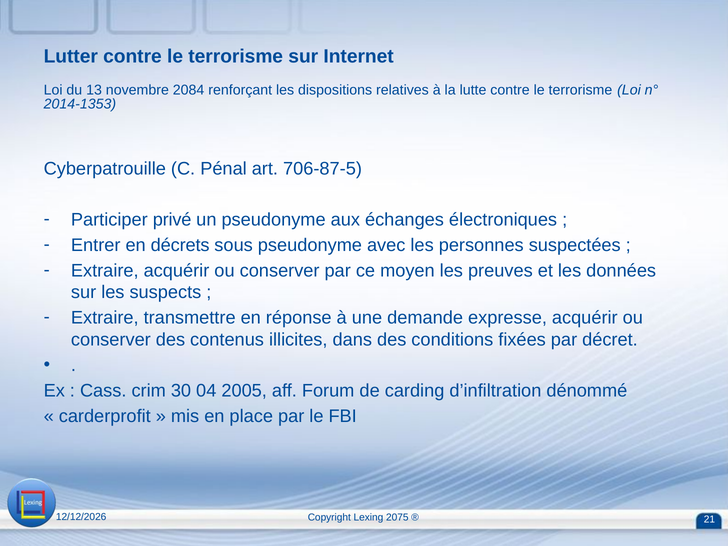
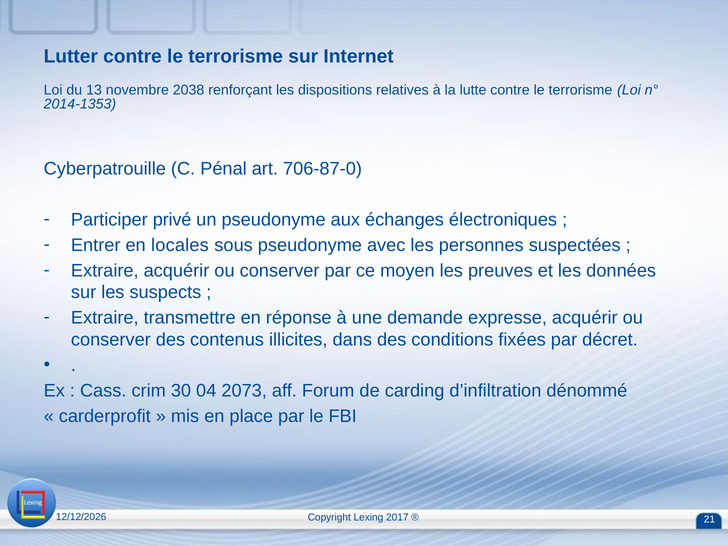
2084: 2084 -> 2038
706-87-5: 706-87-5 -> 706-87-0
décrets: décrets -> locales
2005: 2005 -> 2073
2075: 2075 -> 2017
